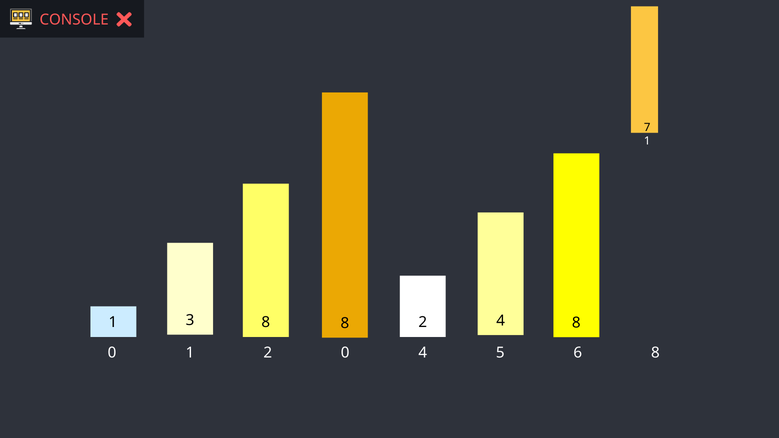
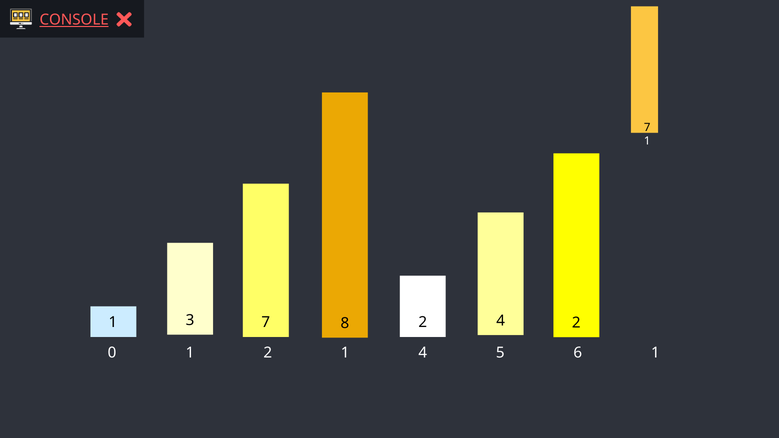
CONSOLE underline: none -> present
3 8: 8 -> 7
4 8: 8 -> 2
2 0: 0 -> 1
6 8: 8 -> 1
